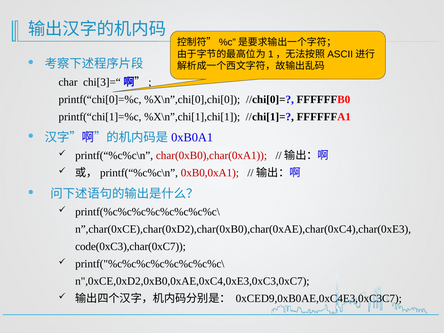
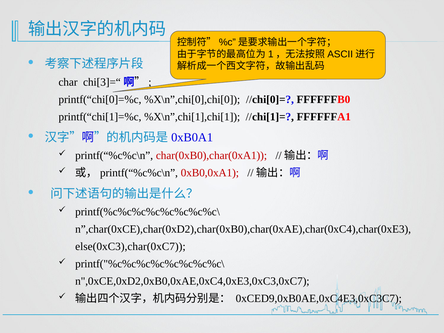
code(0xC3),char(0xC7: code(0xC3),char(0xC7 -> else(0xC3),char(0xC7
